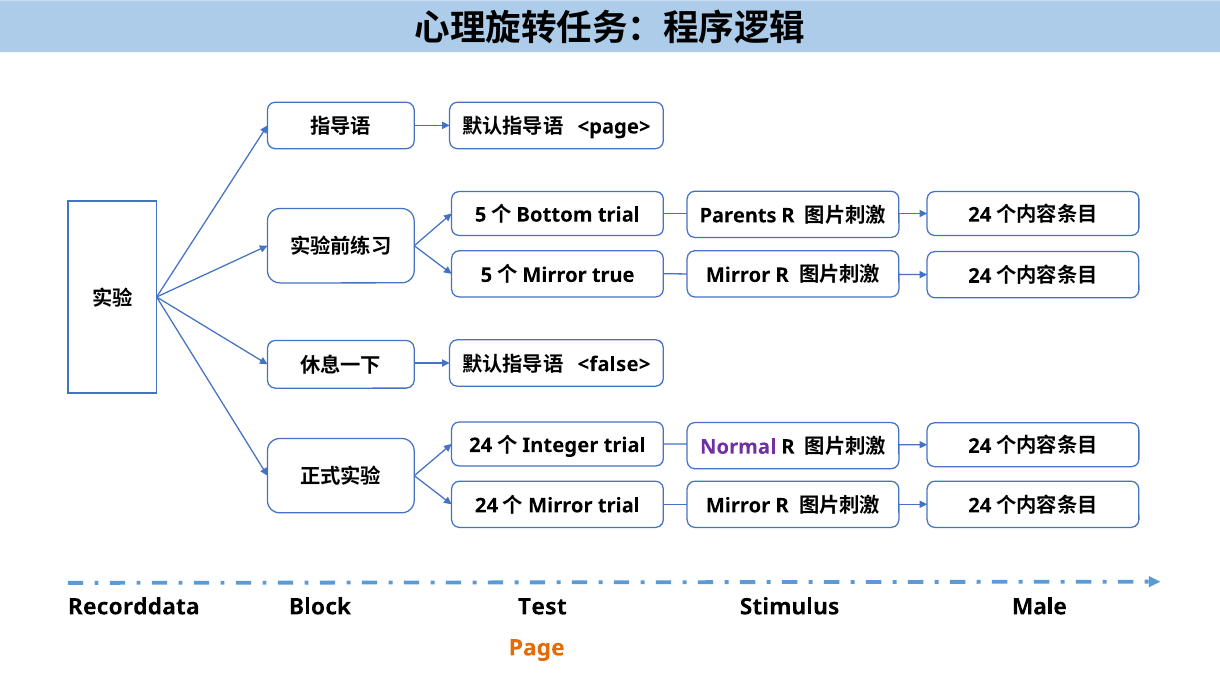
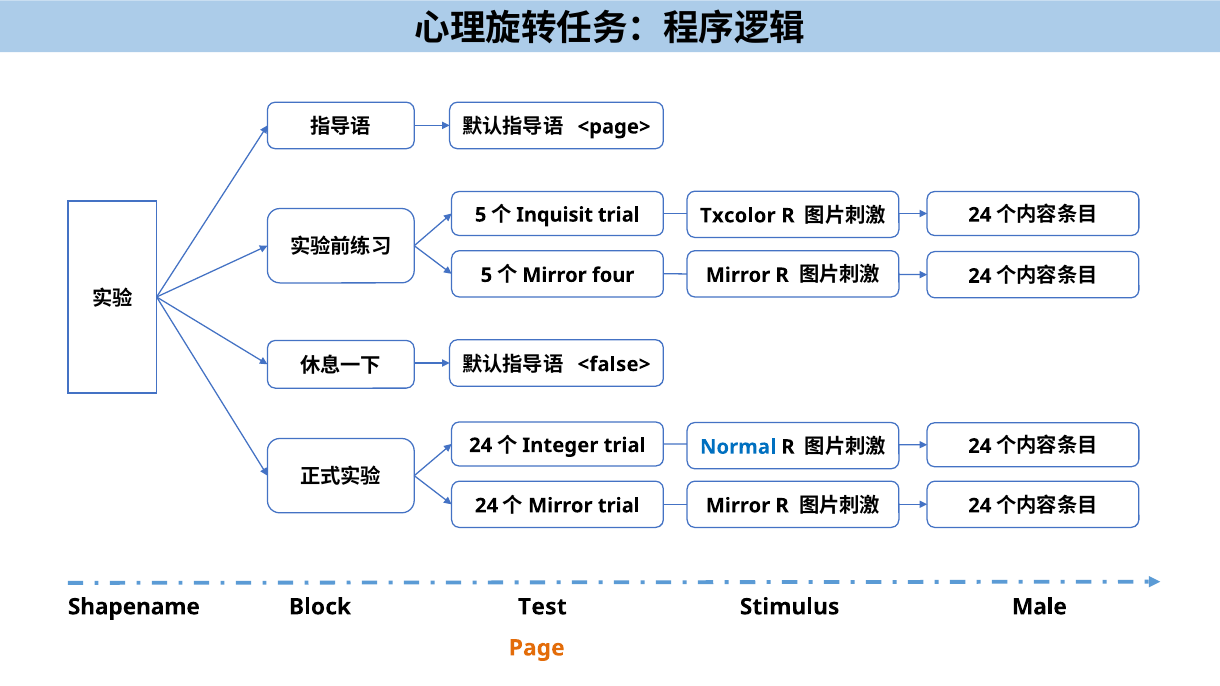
Bottom: Bottom -> Inquisit
Parents: Parents -> Txcolor
true: true -> four
Normal colour: purple -> blue
Recorddata: Recorddata -> Shapename
